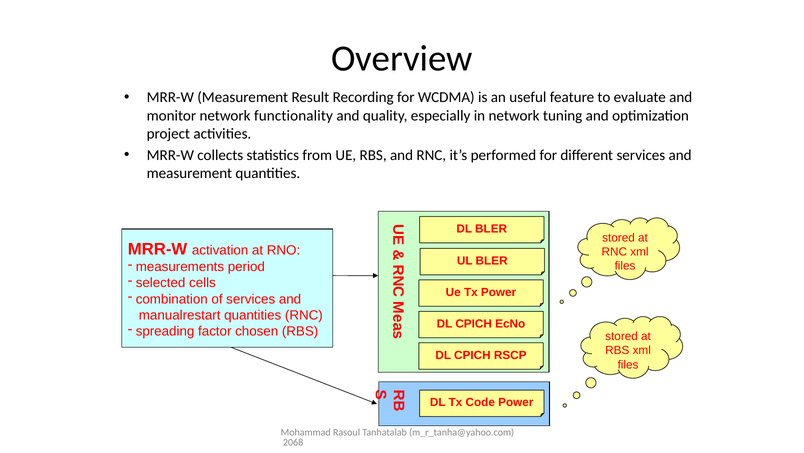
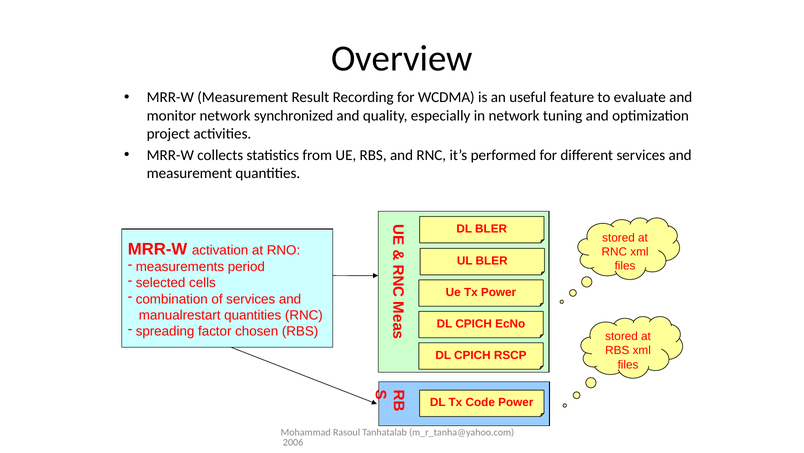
functionality: functionality -> synchronized
2068: 2068 -> 2006
